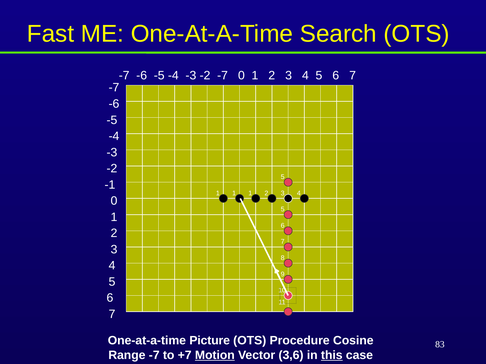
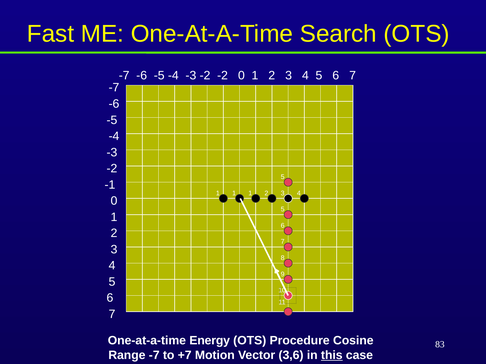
-2 -7: -7 -> -2
Picture: Picture -> Energy
Motion underline: present -> none
